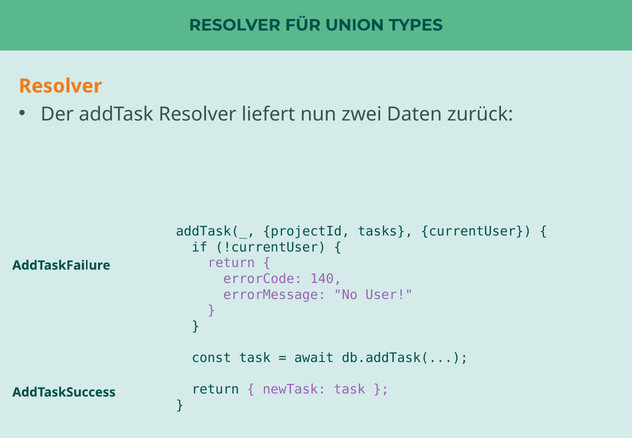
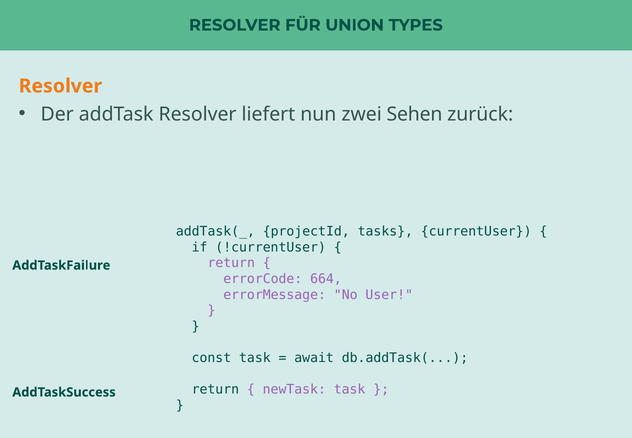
Daten: Daten -> Sehen
140: 140 -> 664
